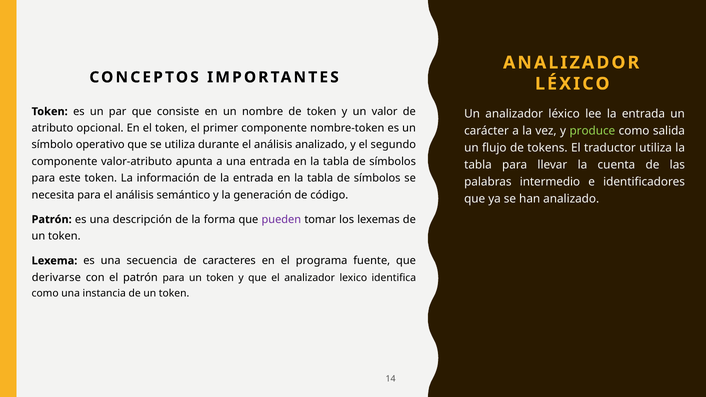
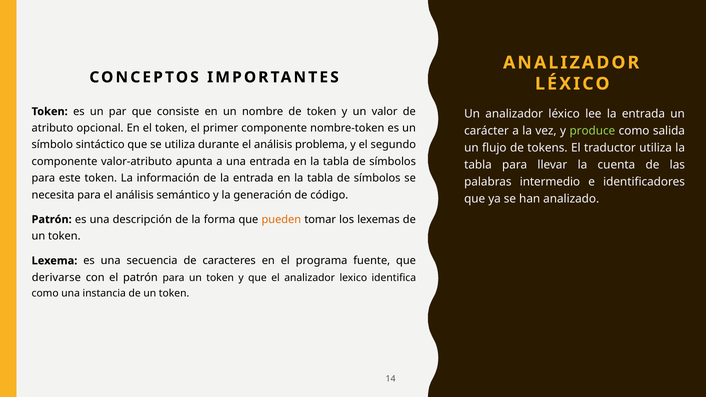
operativo: operativo -> sintáctico
análisis analizado: analizado -> problema
pueden colour: purple -> orange
